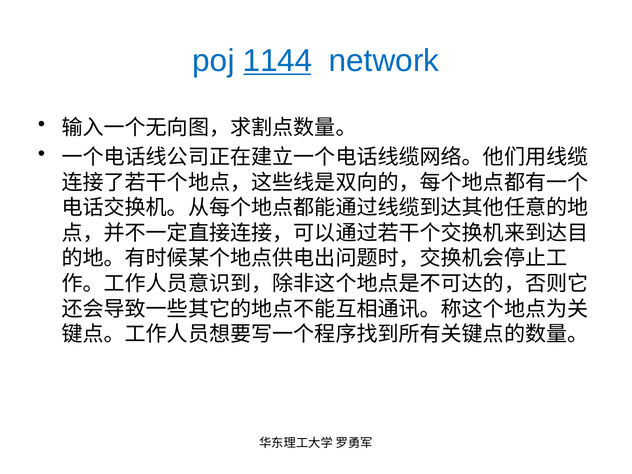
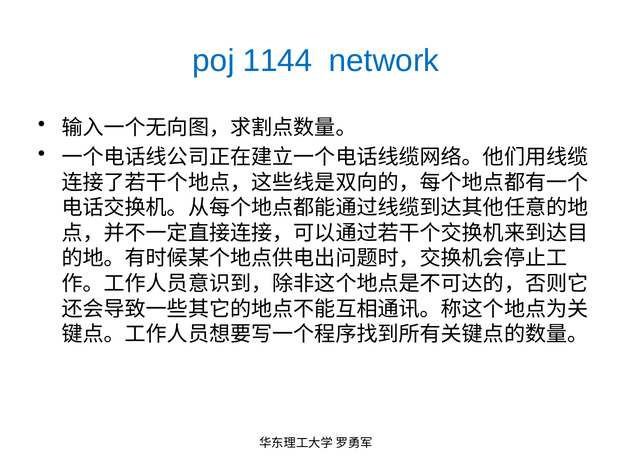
1144 underline: present -> none
